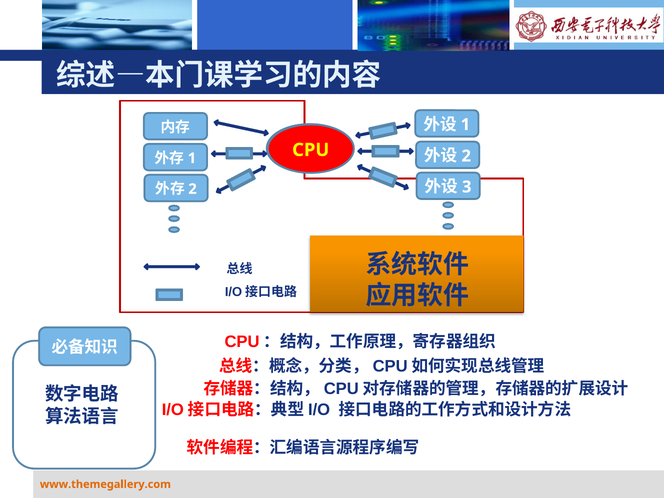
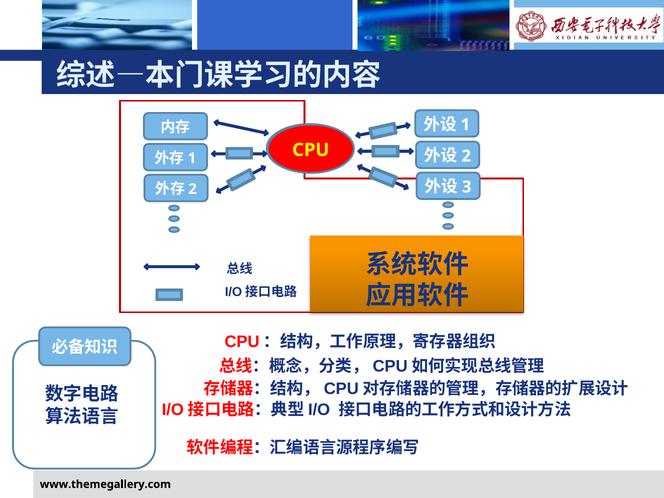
www.themegallery.com colour: orange -> black
